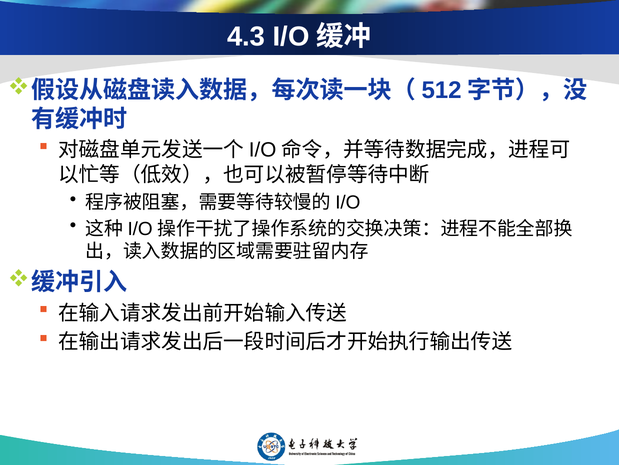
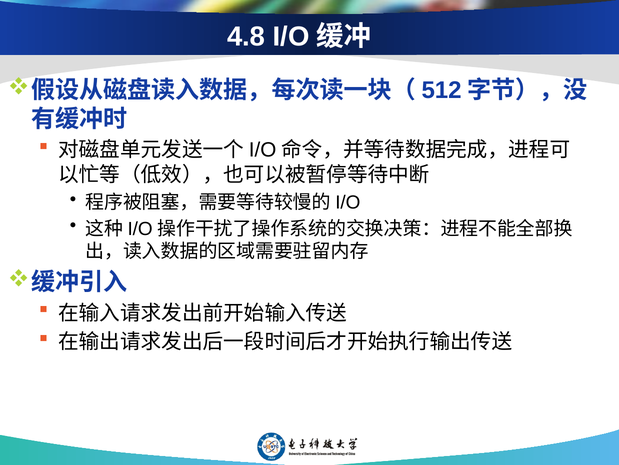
4.3: 4.3 -> 4.8
